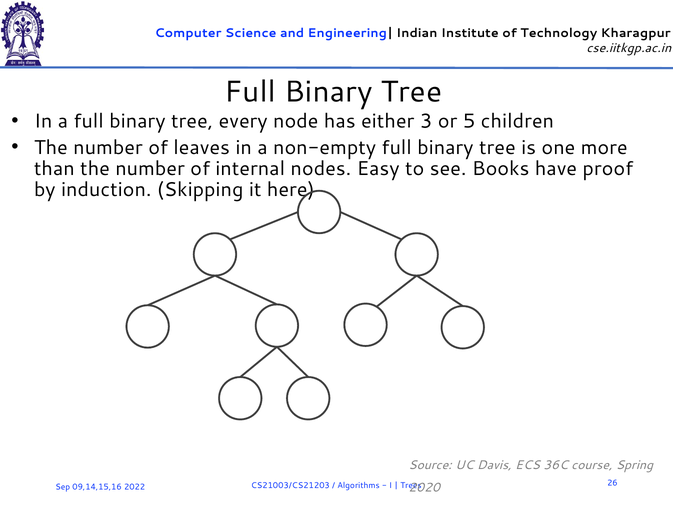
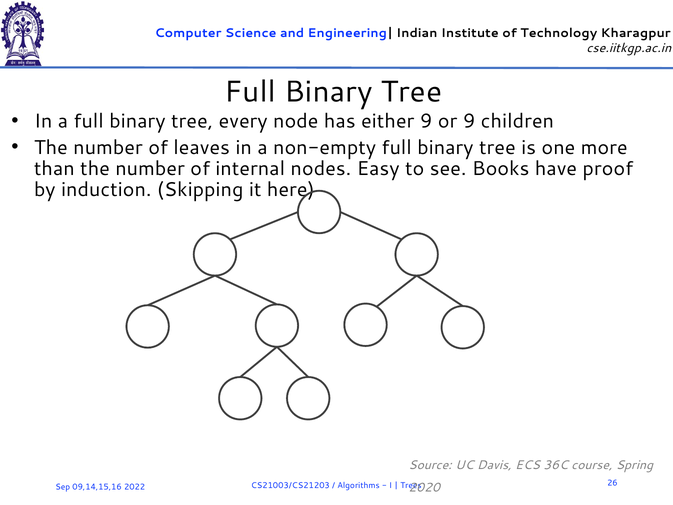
either 3: 3 -> 9
or 5: 5 -> 9
